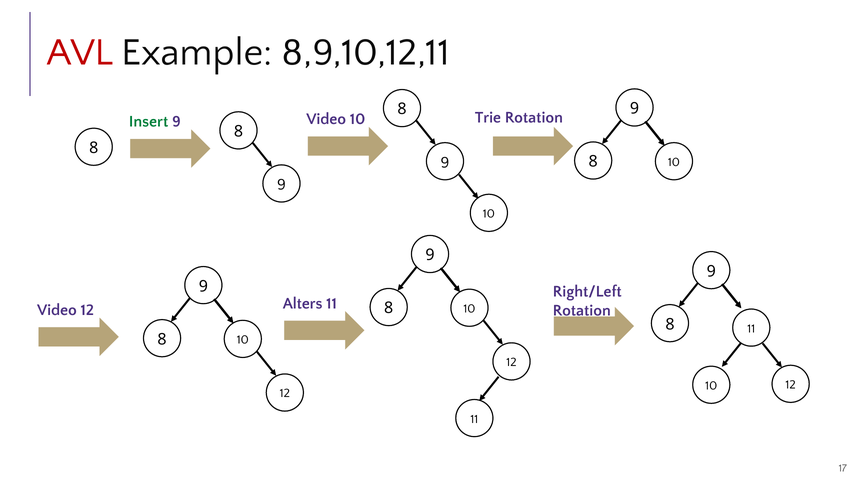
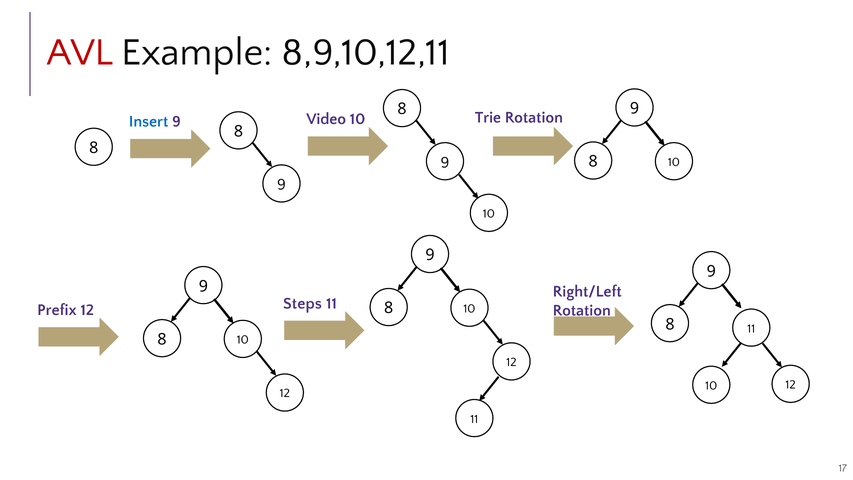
Insert colour: green -> blue
Alters: Alters -> Steps
Video at (57, 310): Video -> Prefix
